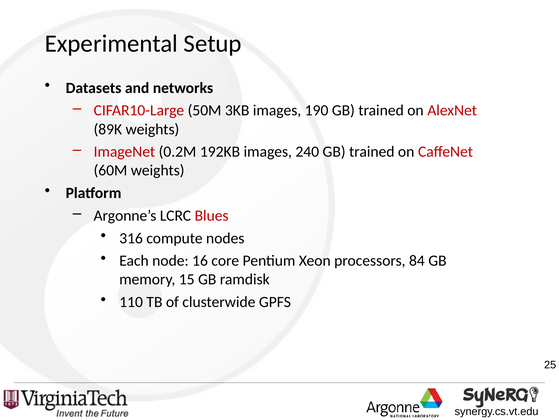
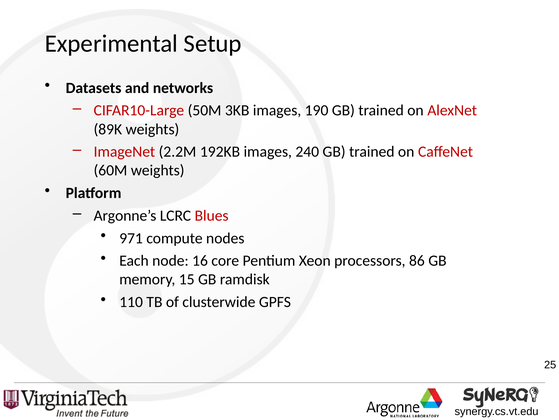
0.2M: 0.2M -> 2.2M
316: 316 -> 971
84: 84 -> 86
